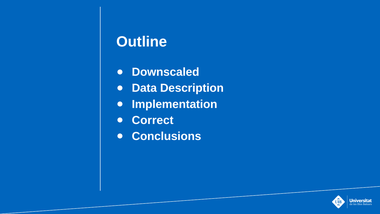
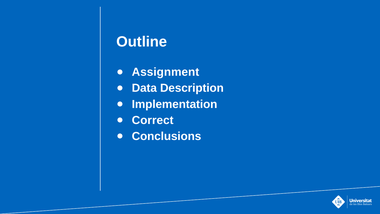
Downscaled: Downscaled -> Assignment
